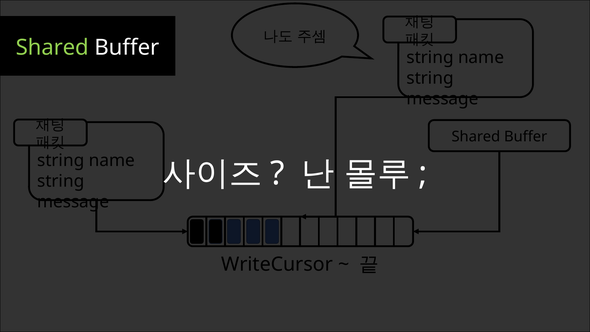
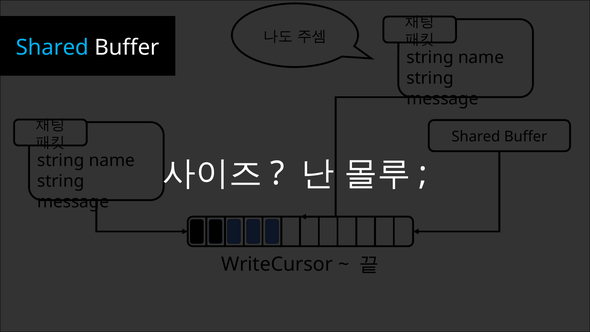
Shared at (52, 48) colour: light green -> light blue
